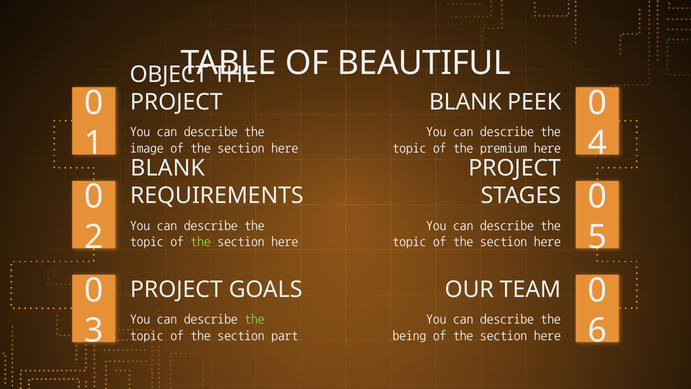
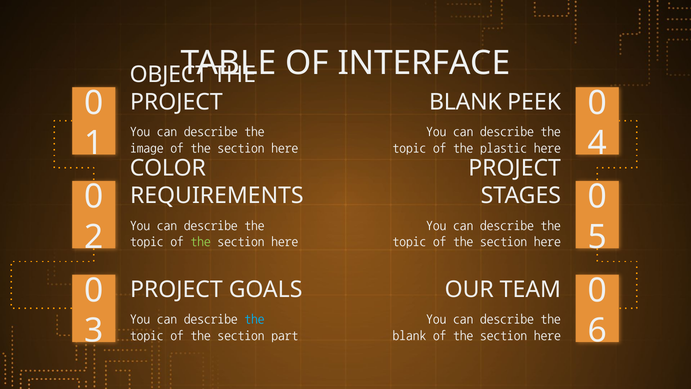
BEAUTIFUL: BEAUTIFUL -> INTERFACE
premium: premium -> plastic
BLANK at (168, 168): BLANK -> COLOR
the at (254, 319) colour: light green -> light blue
being at (409, 335): being -> blank
